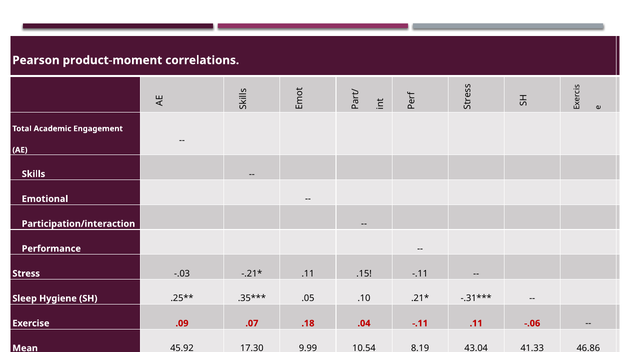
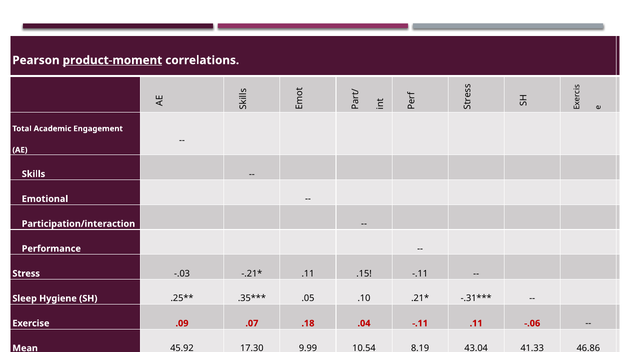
product-moment underline: none -> present
